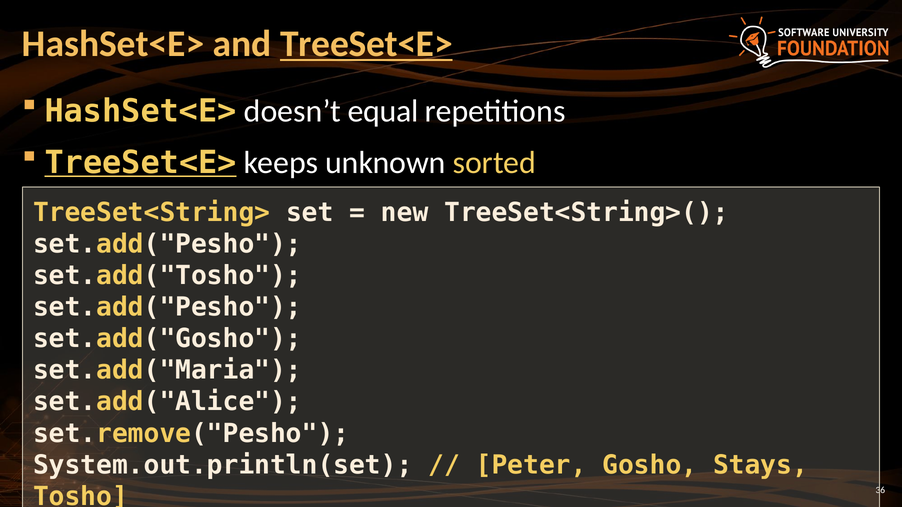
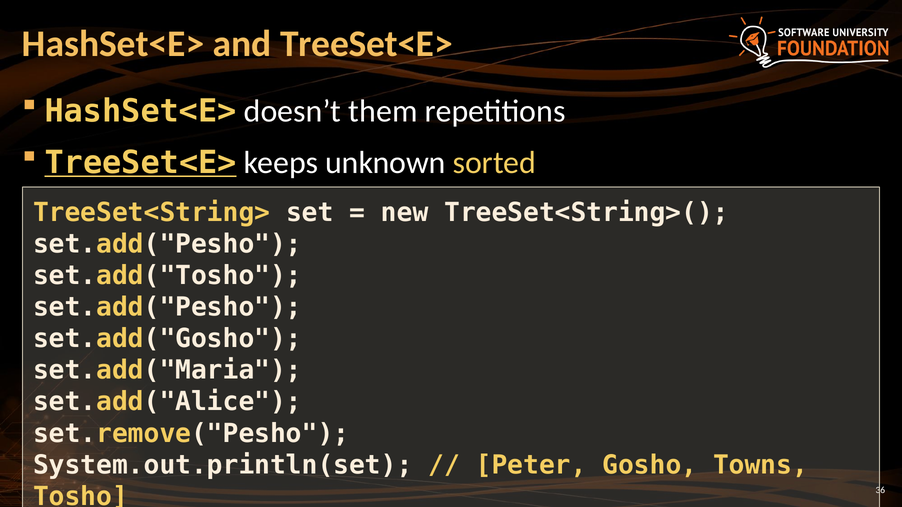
TreeSet<E> at (366, 44) underline: present -> none
equal: equal -> them
Stays: Stays -> Towns
